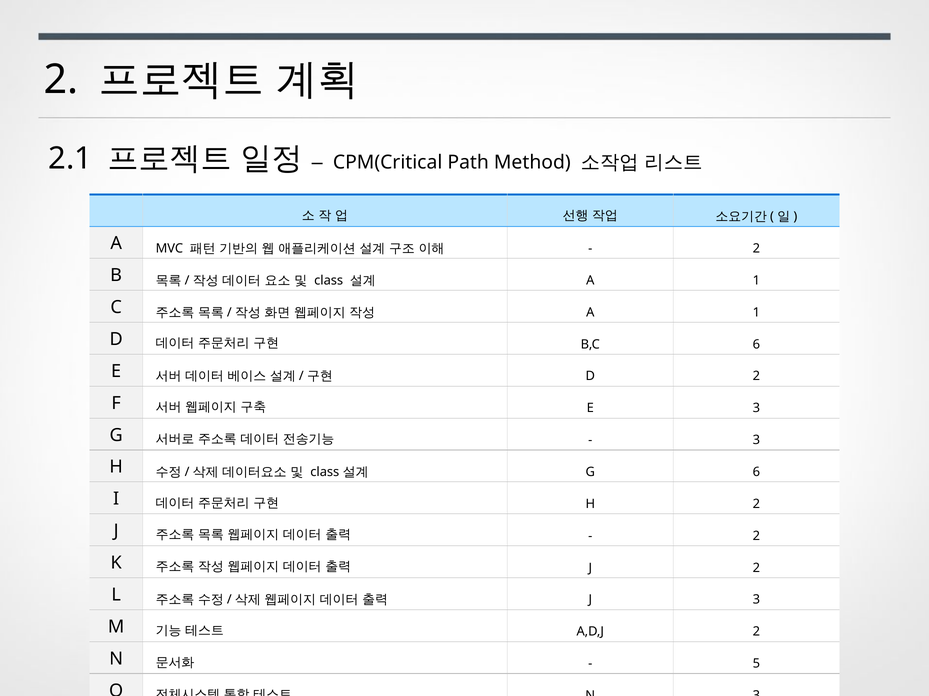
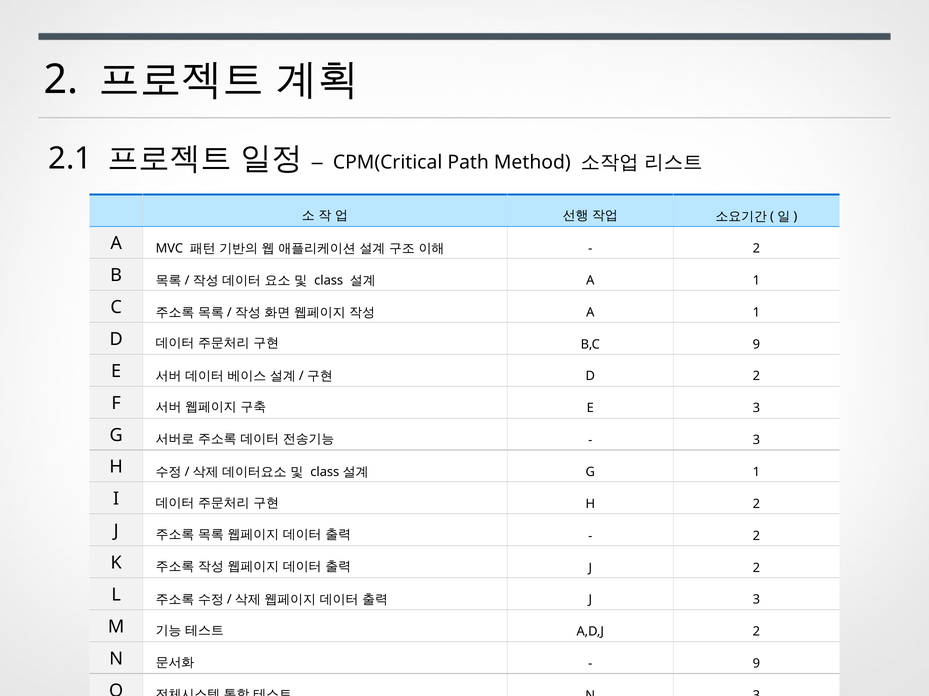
B,C 6: 6 -> 9
G 6: 6 -> 1
5 at (756, 664): 5 -> 9
